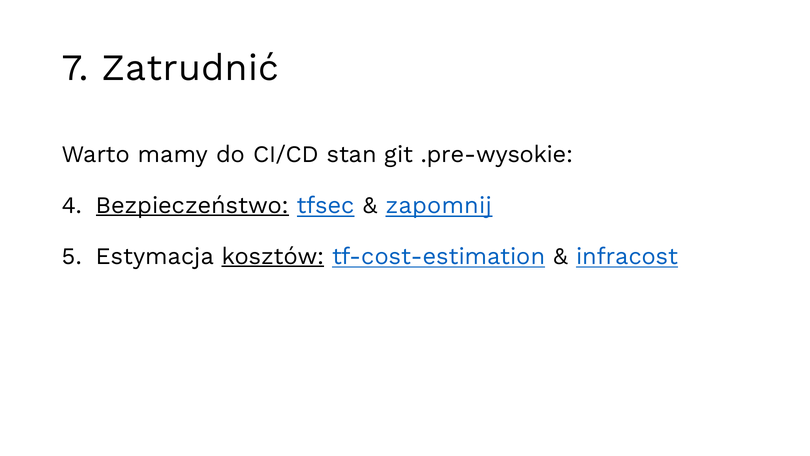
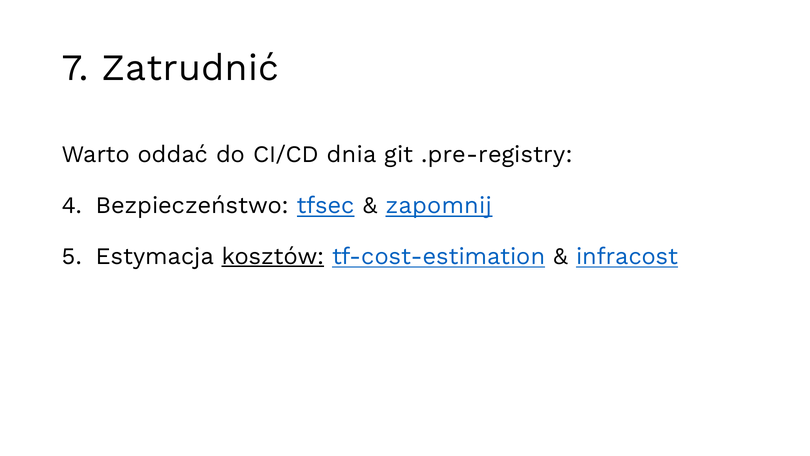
mamy: mamy -> oddać
stan: stan -> dnia
.pre-wysokie: .pre-wysokie -> .pre-registry
Bezpieczeństwo underline: present -> none
